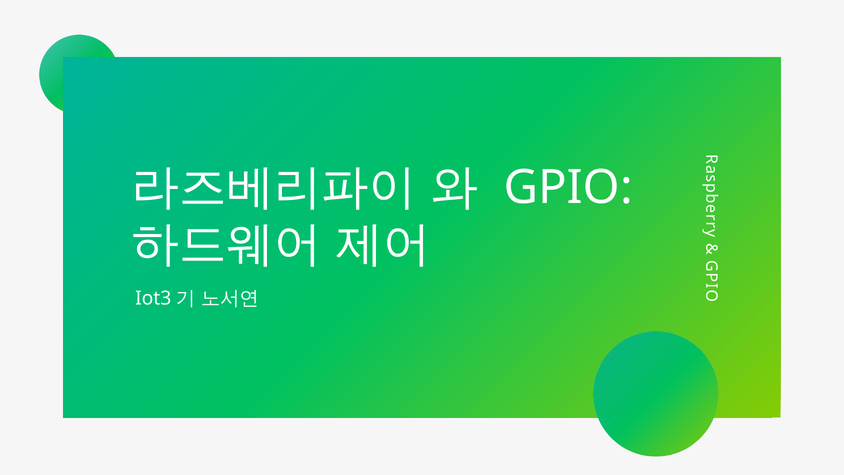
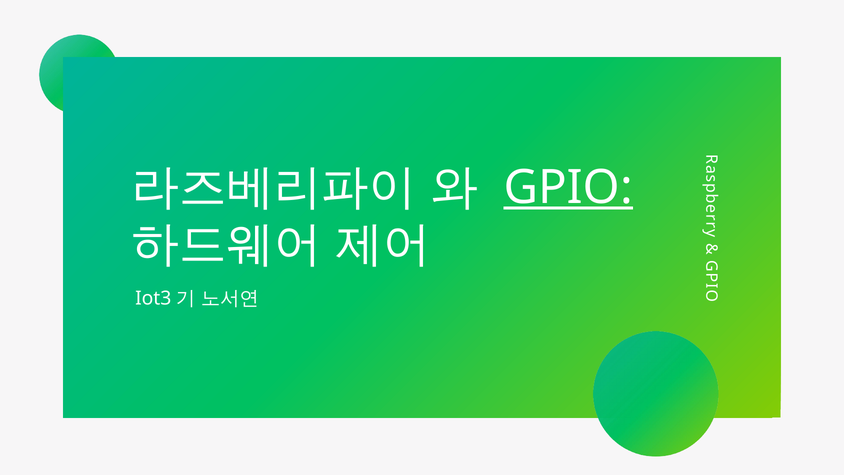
GPIO underline: none -> present
